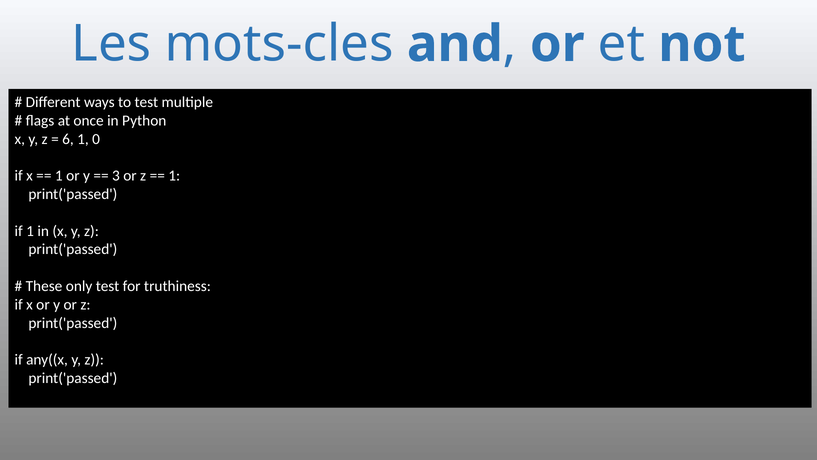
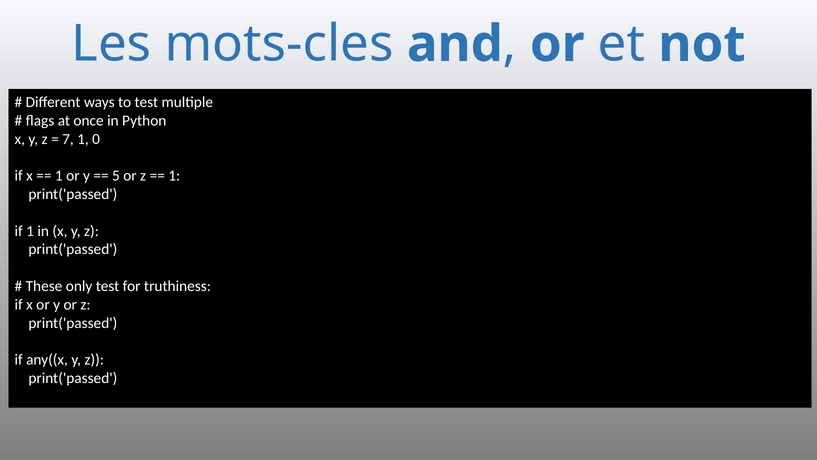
6: 6 -> 7
3: 3 -> 5
